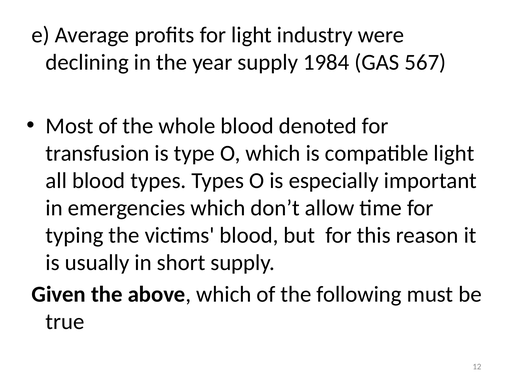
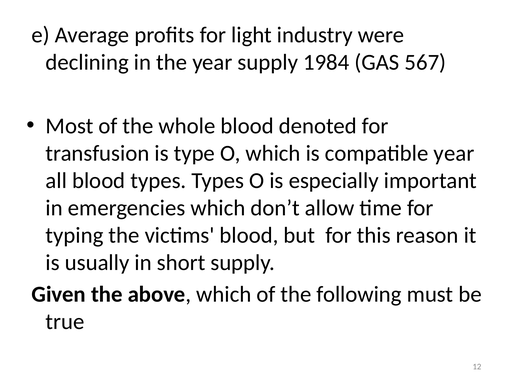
compatible light: light -> year
